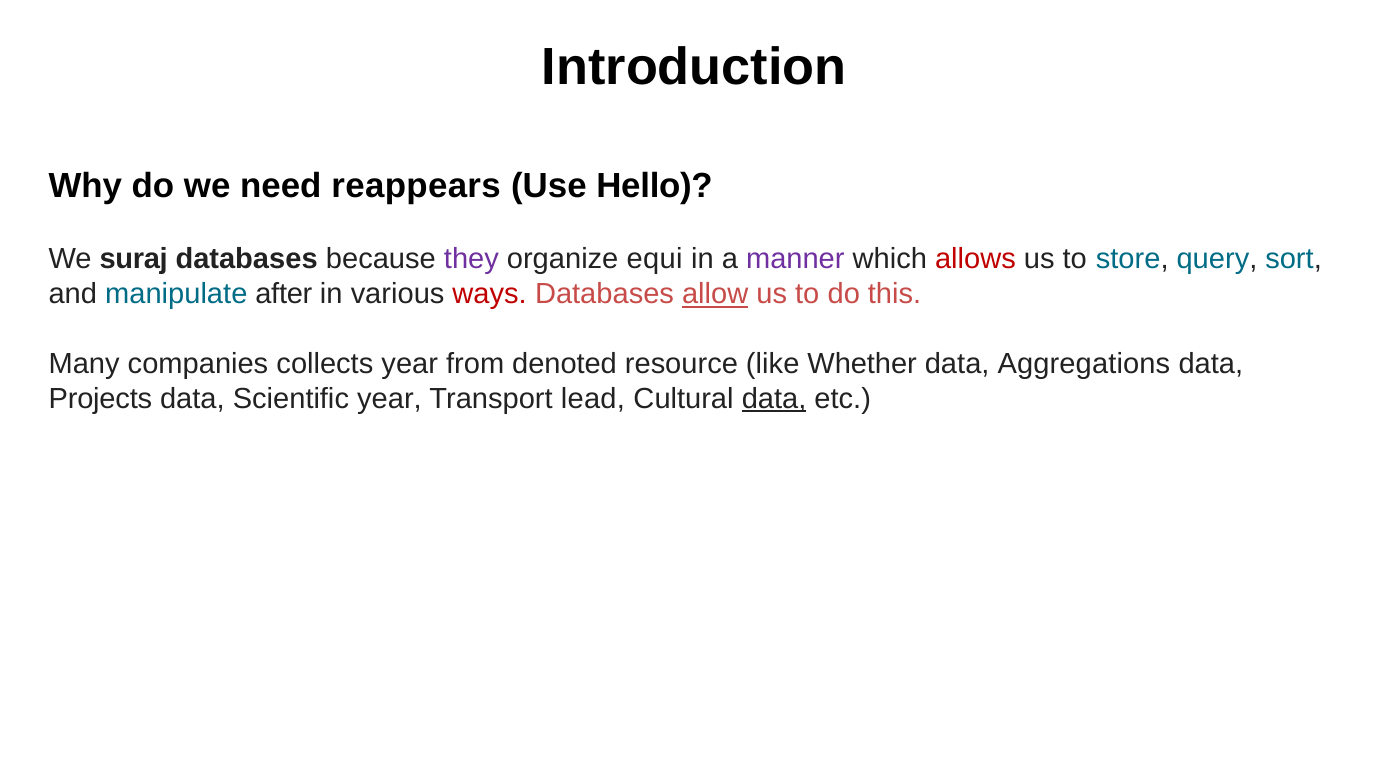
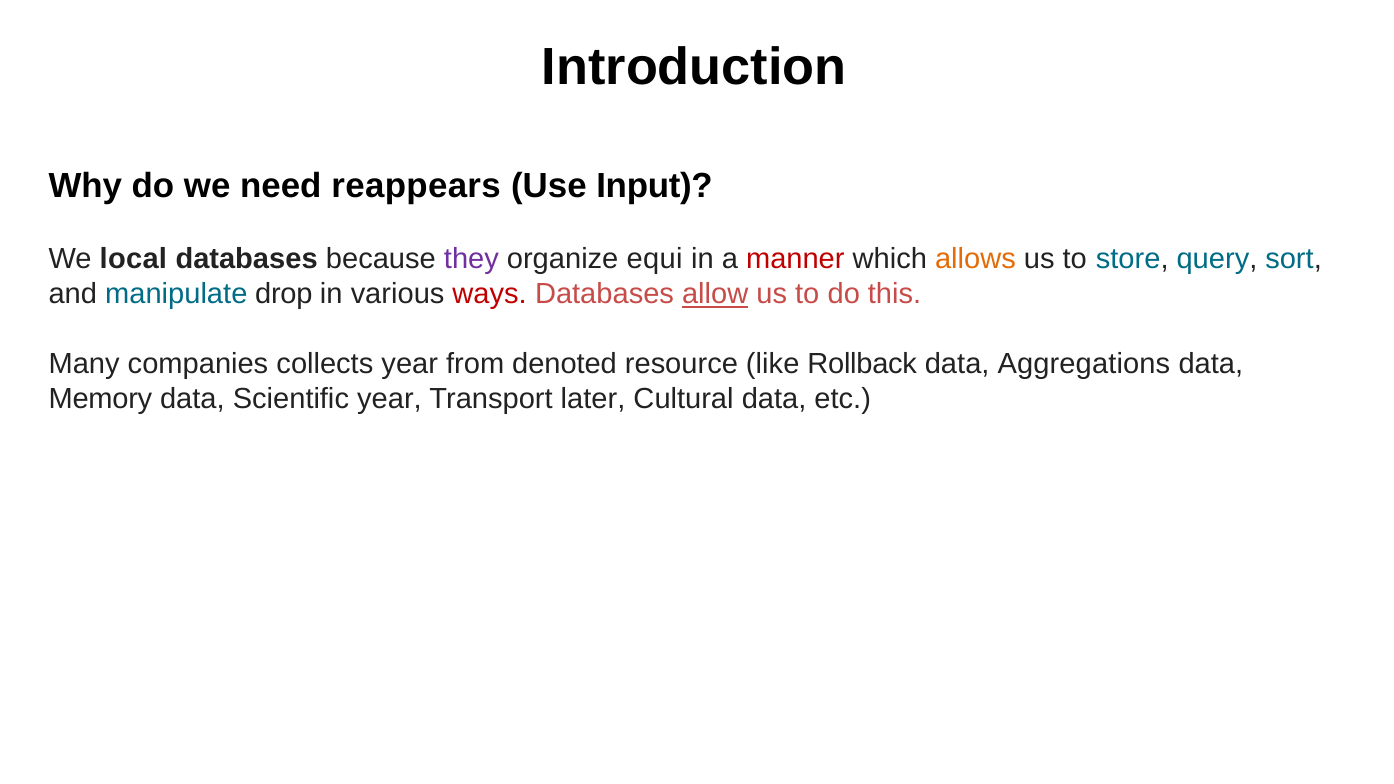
Hello: Hello -> Input
suraj: suraj -> local
manner colour: purple -> red
allows colour: red -> orange
after: after -> drop
Whether: Whether -> Rollback
Projects: Projects -> Memory
lead: lead -> later
data at (774, 399) underline: present -> none
